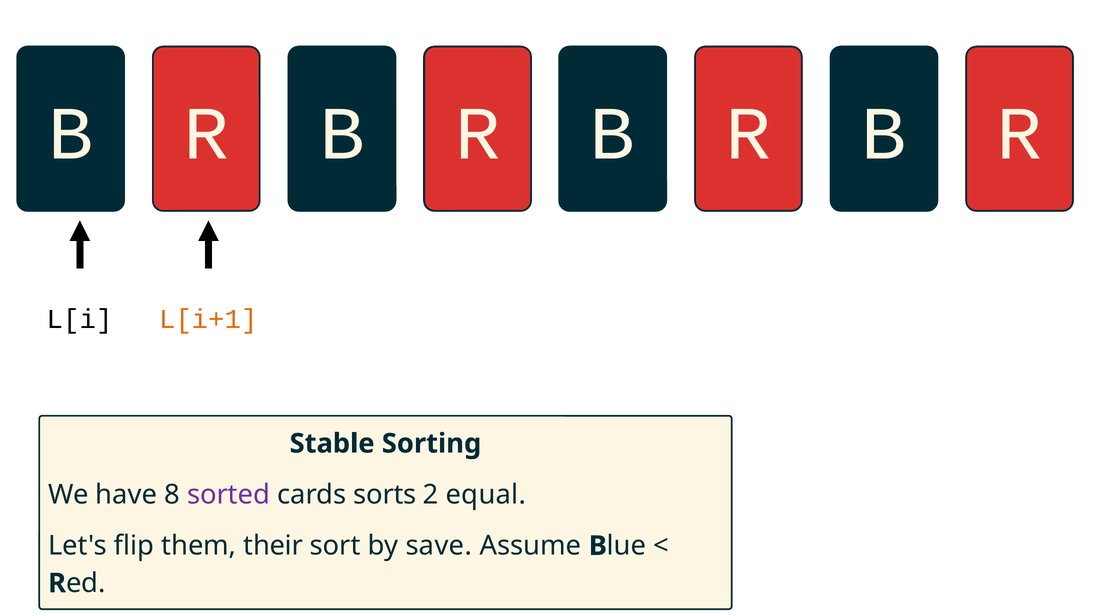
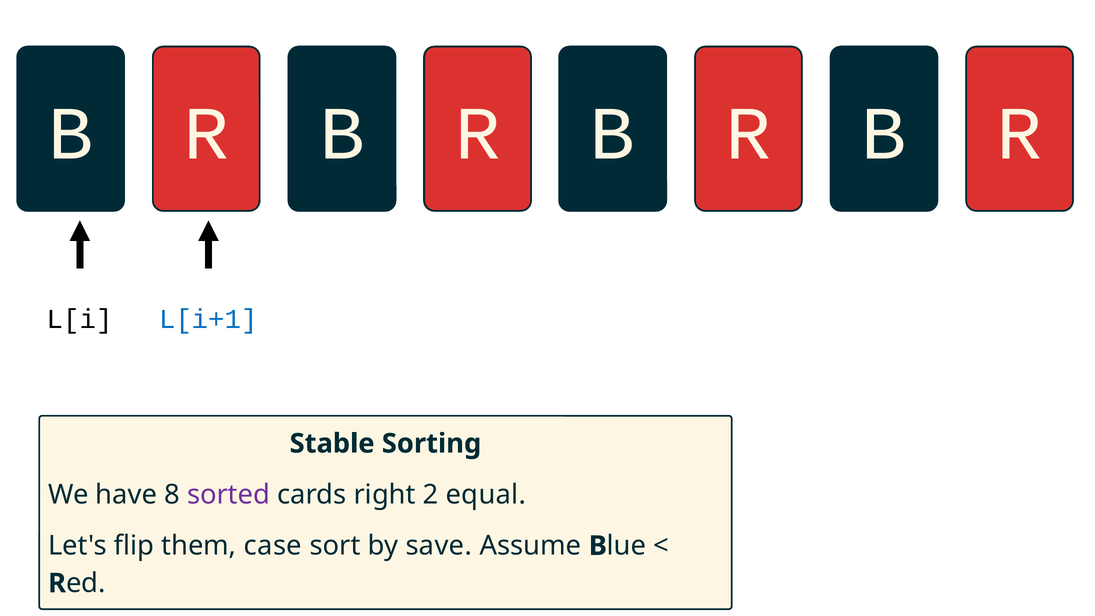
L[i+1 colour: orange -> blue
sorts: sorts -> right
their: their -> case
